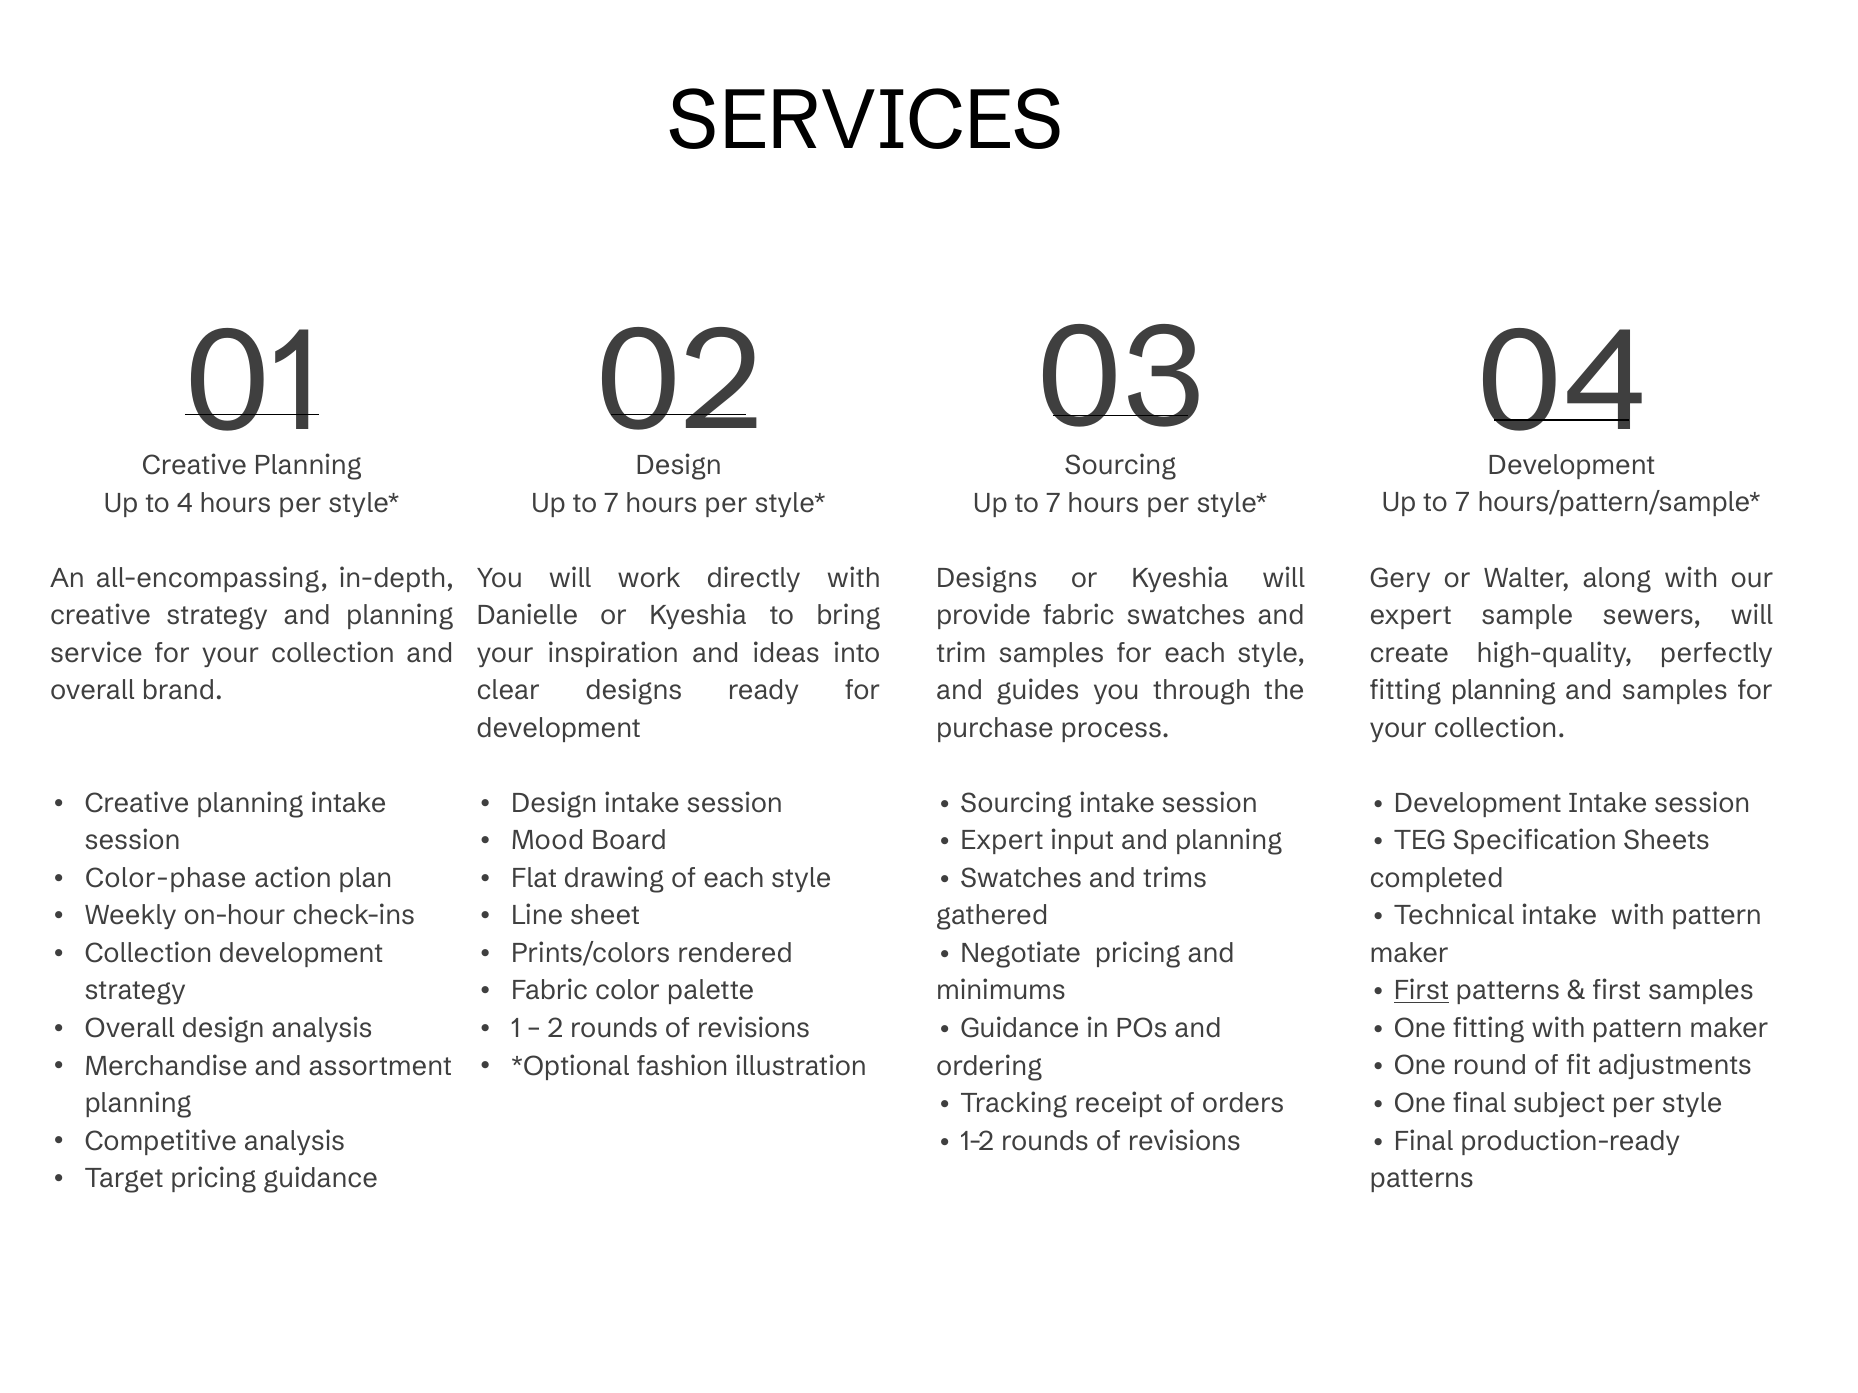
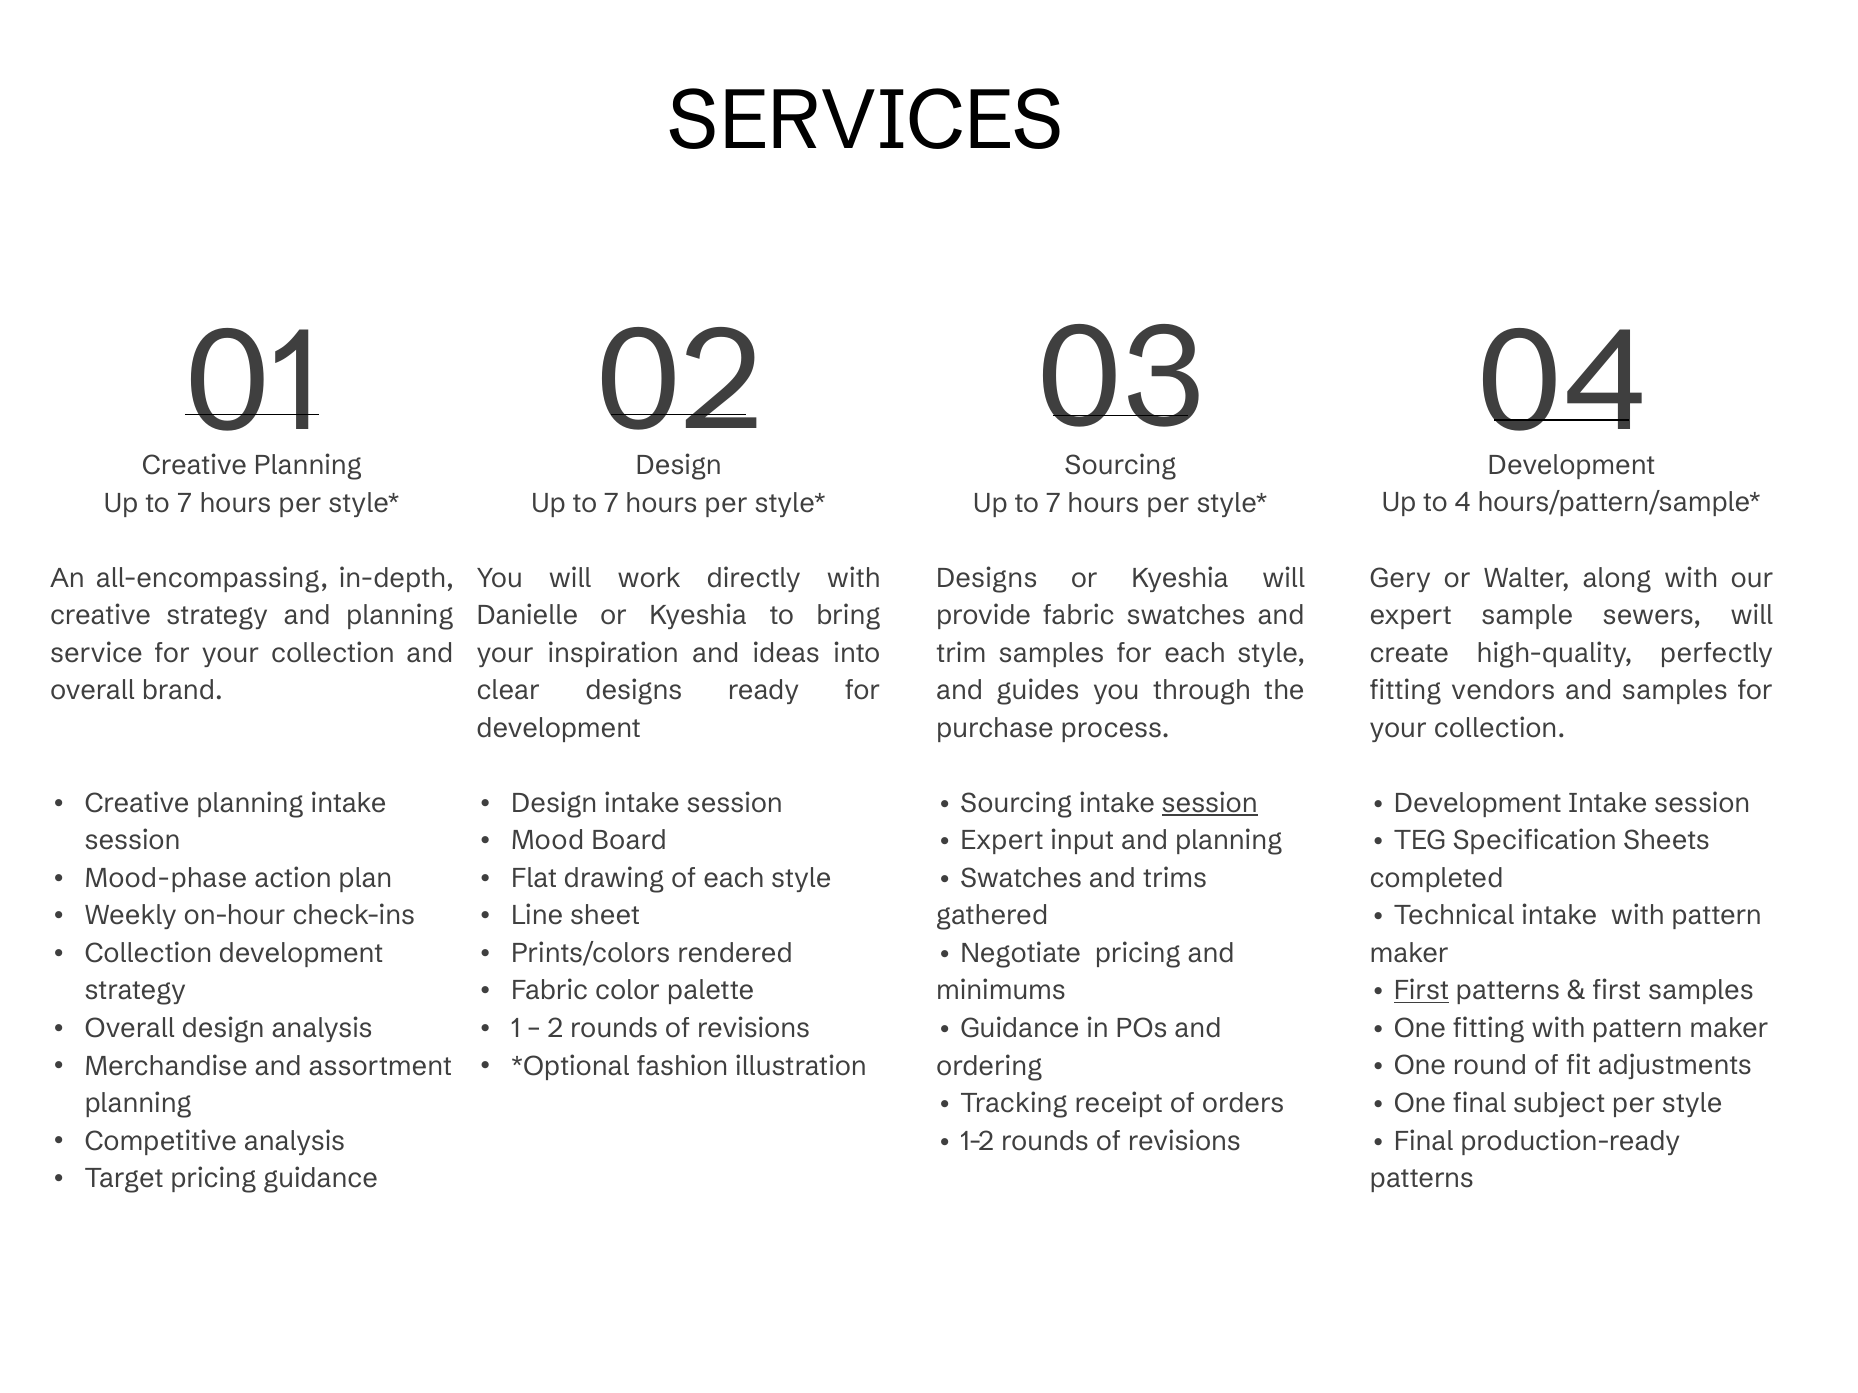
7 at (1462, 503): 7 -> 4
4 at (185, 503): 4 -> 7
fitting planning: planning -> vendors
session at (1210, 804) underline: none -> present
Color-phase: Color-phase -> Mood-phase
